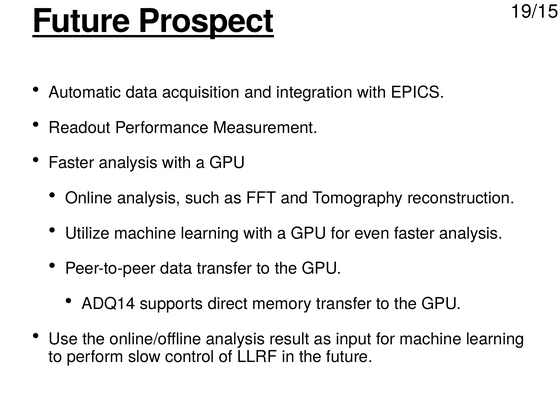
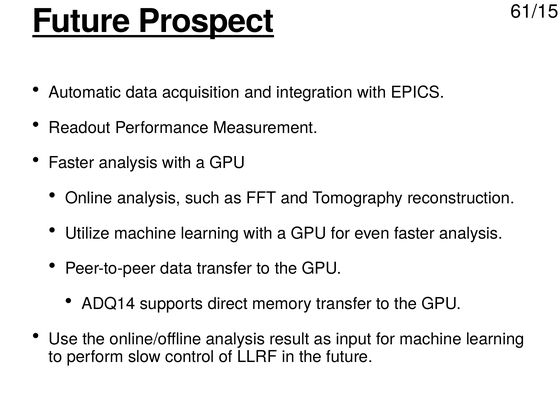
19/15: 19/15 -> 61/15
